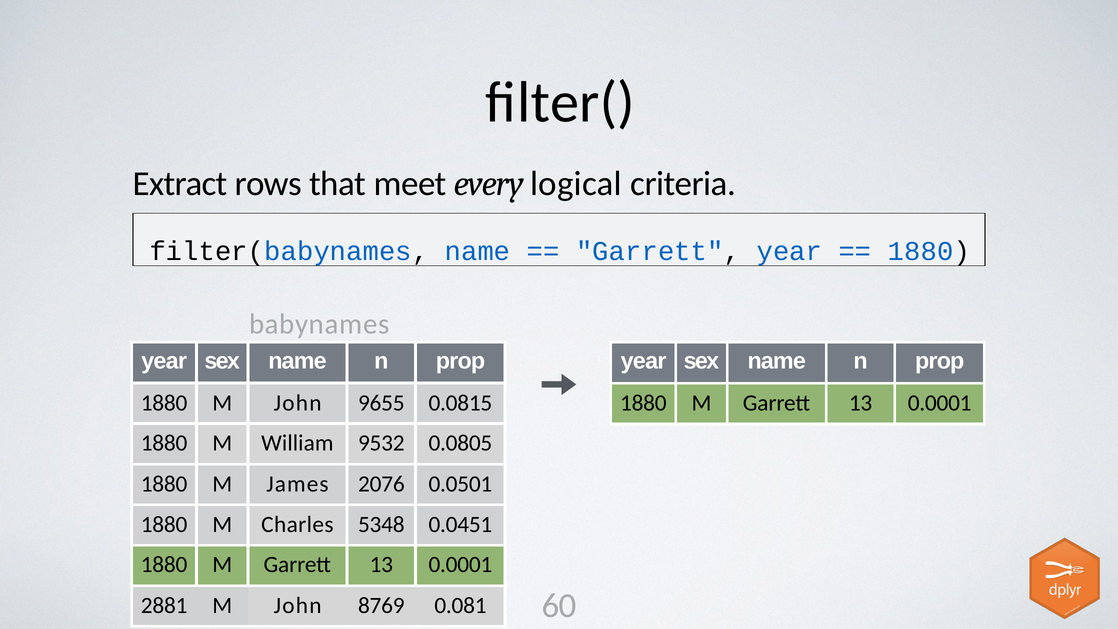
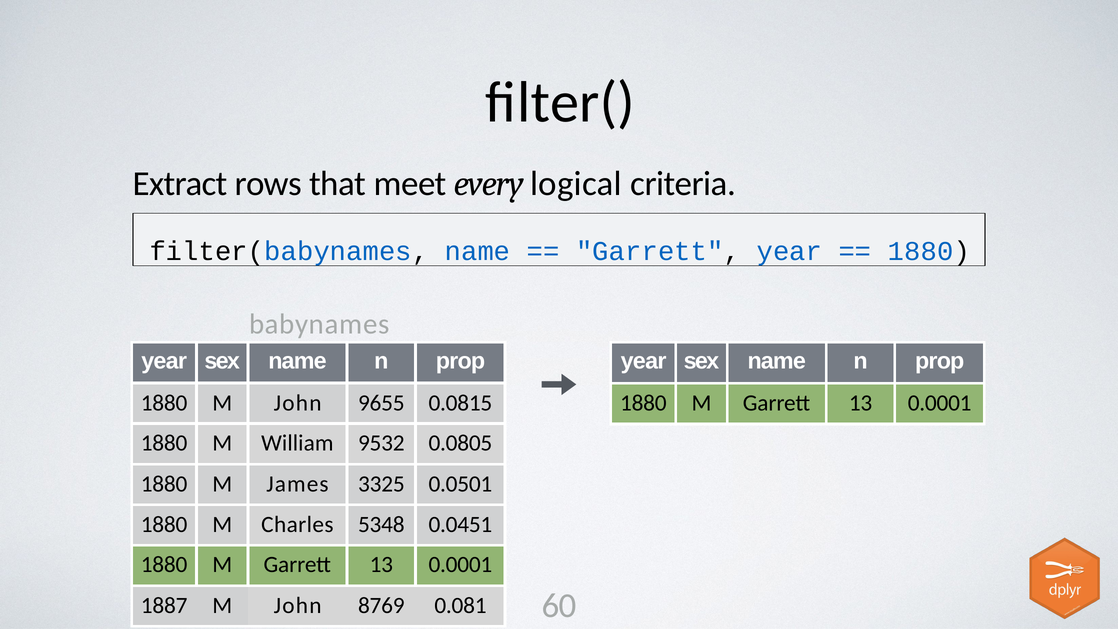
2076: 2076 -> 3325
2881: 2881 -> 1887
